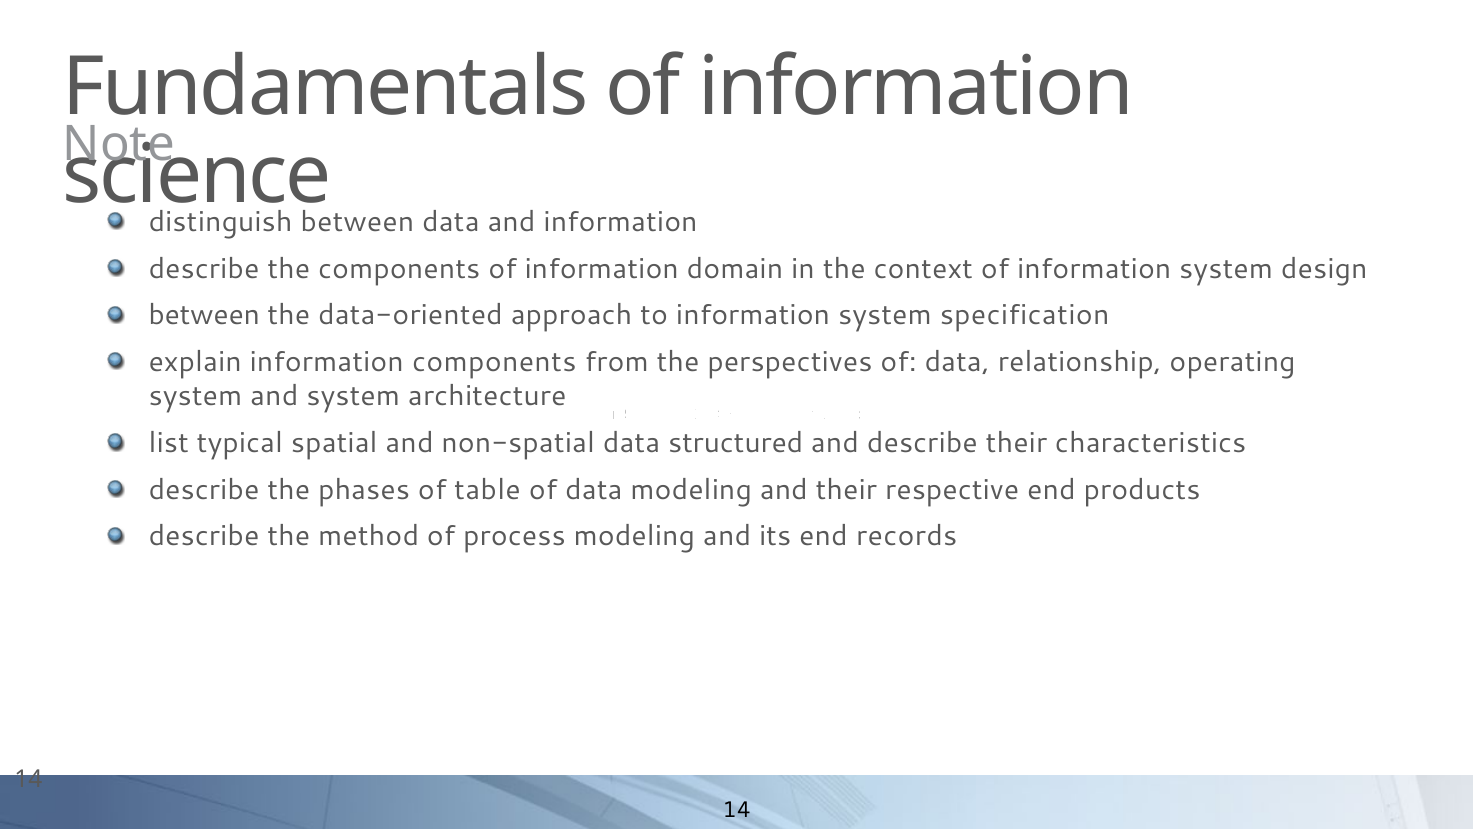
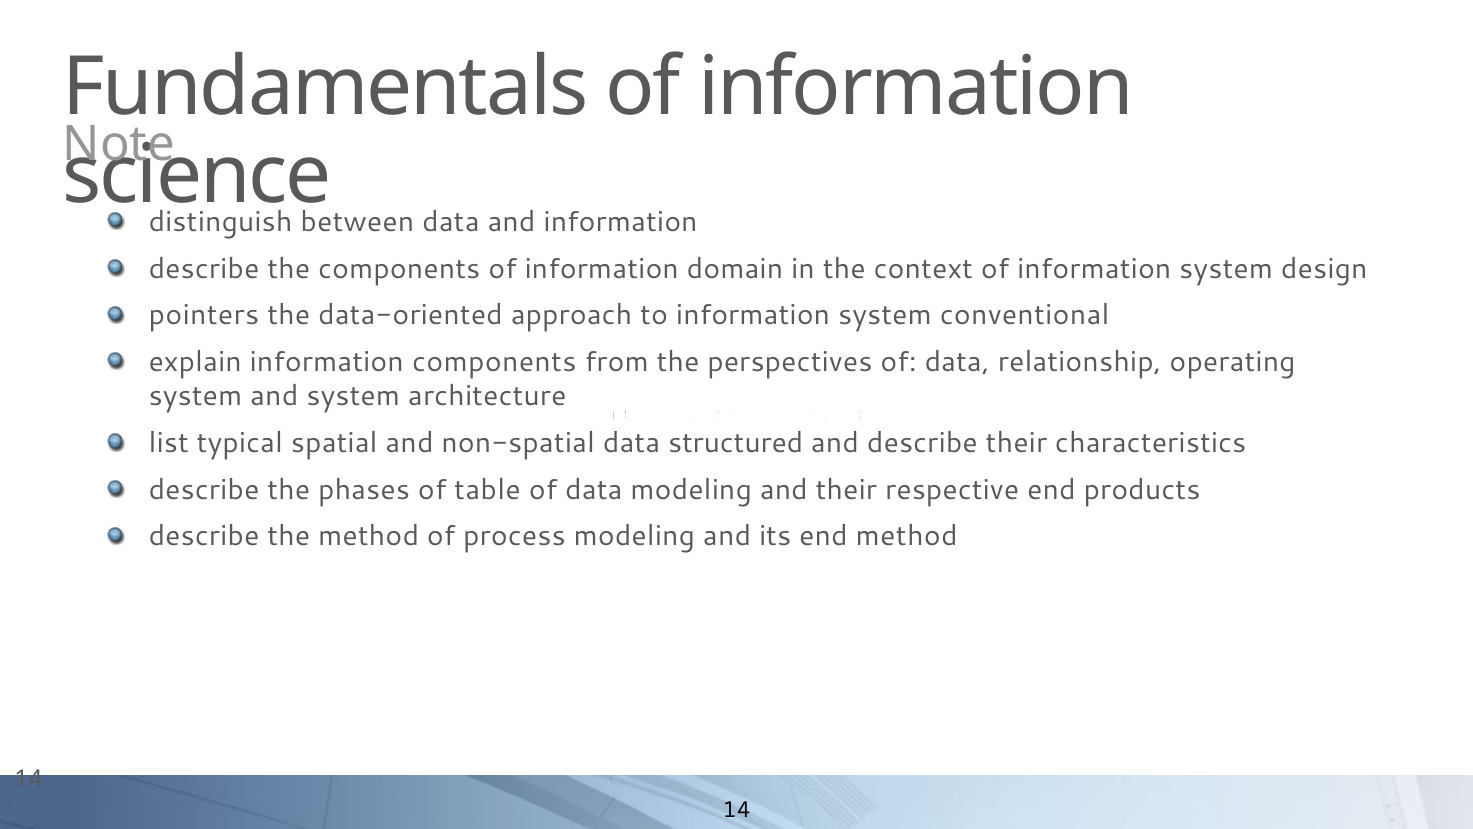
between at (204, 315): between -> pointers
specification: specification -> conventional
end records: records -> method
